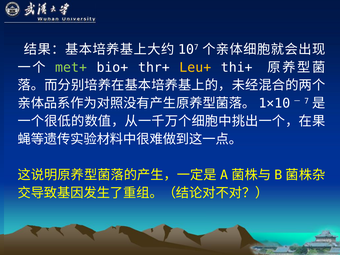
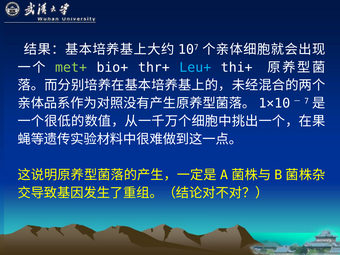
Leu+ colour: yellow -> light blue
